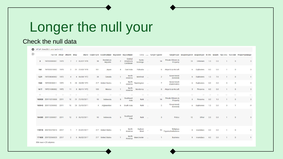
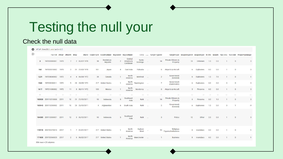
Longer: Longer -> Testing
